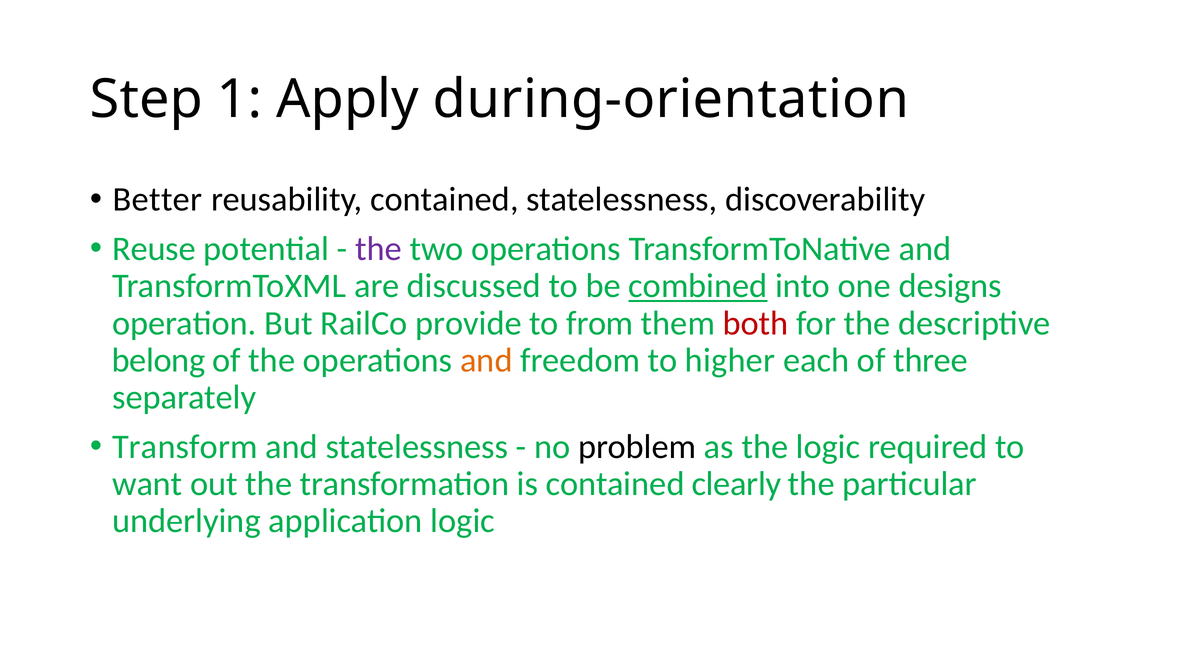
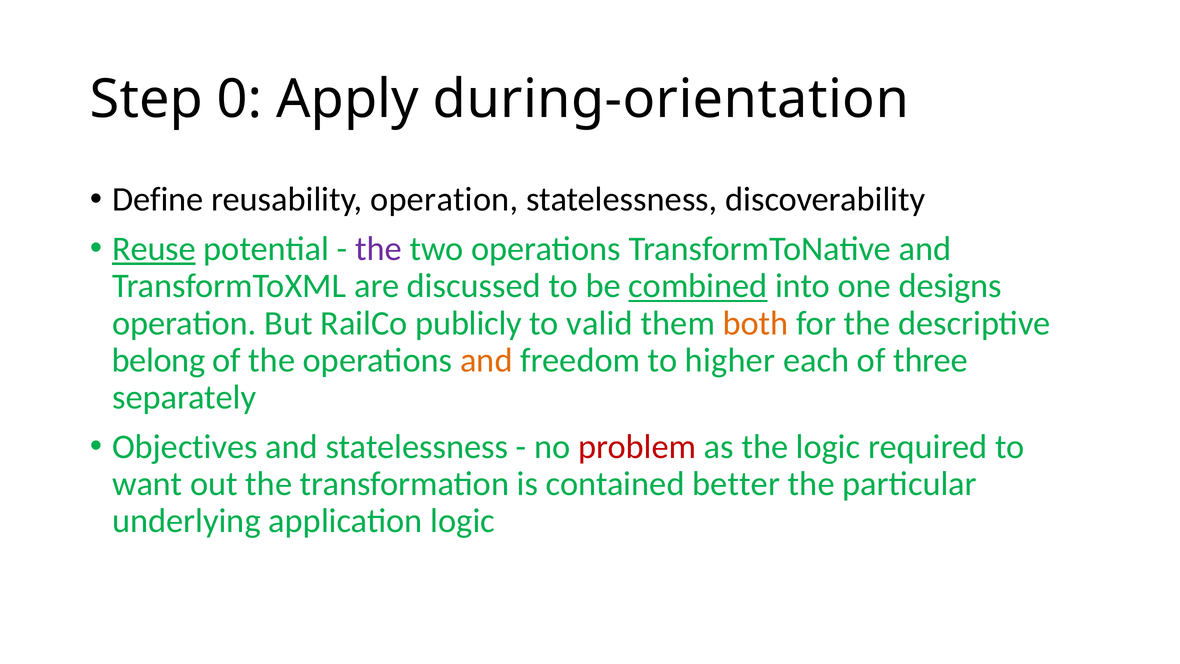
1: 1 -> 0
Better: Better -> Define
reusability contained: contained -> operation
Reuse underline: none -> present
provide: provide -> publicly
from: from -> valid
both colour: red -> orange
Transform: Transform -> Objectives
problem colour: black -> red
clearly: clearly -> better
